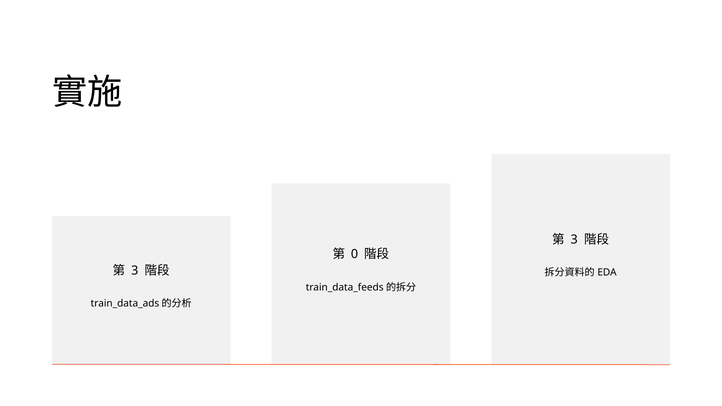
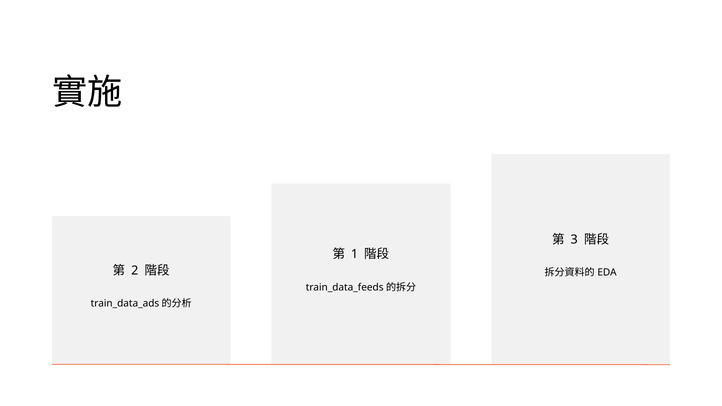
0: 0 -> 1
3 at (135, 271): 3 -> 2
